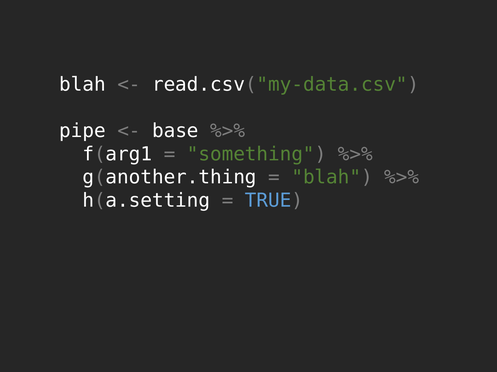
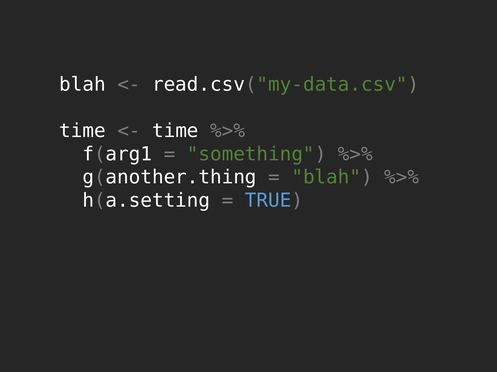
pipe at (82, 131): pipe -> time
base at (175, 131): base -> time
